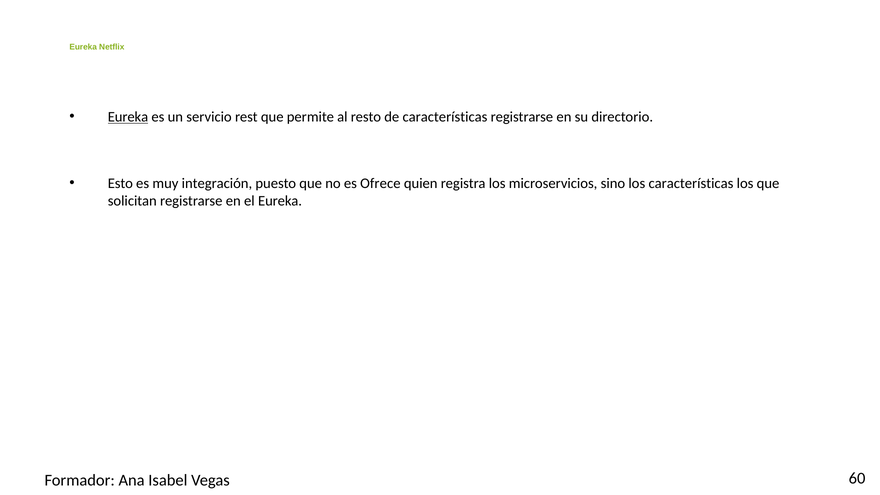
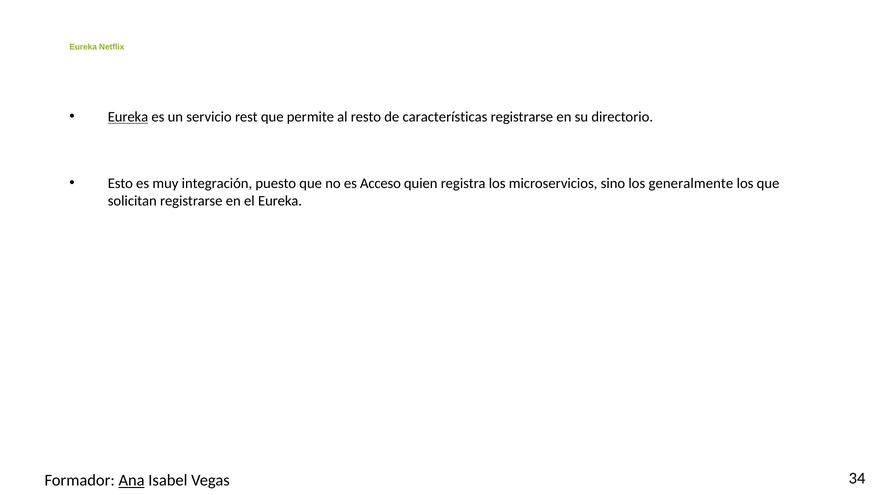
Ofrece: Ofrece -> Acceso
los características: características -> generalmente
Ana underline: none -> present
60: 60 -> 34
